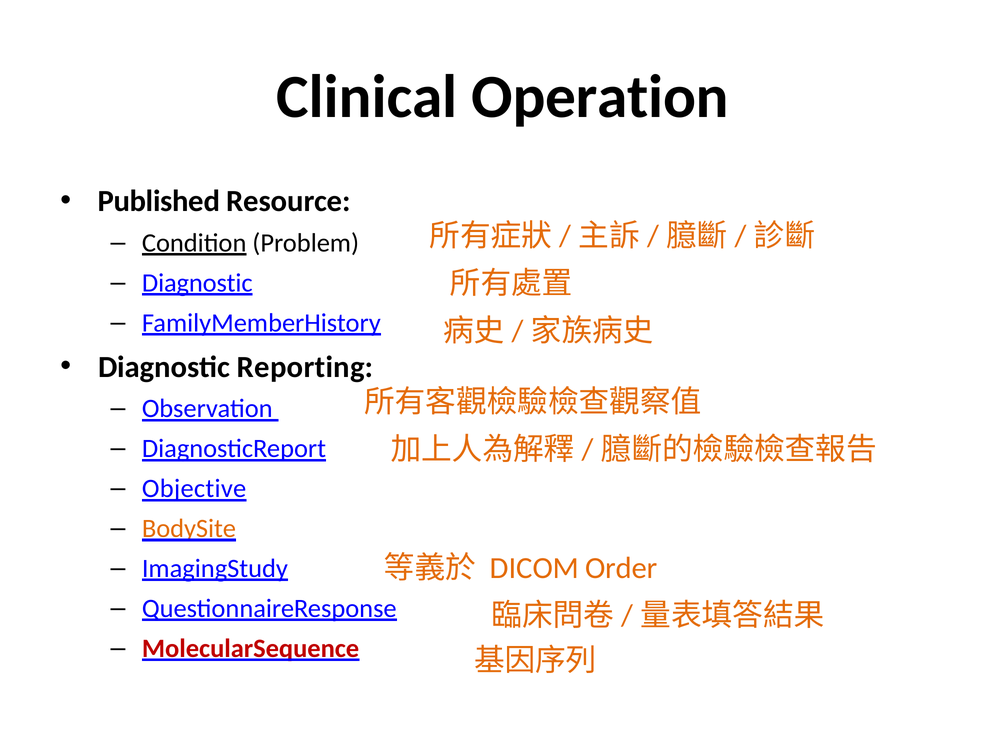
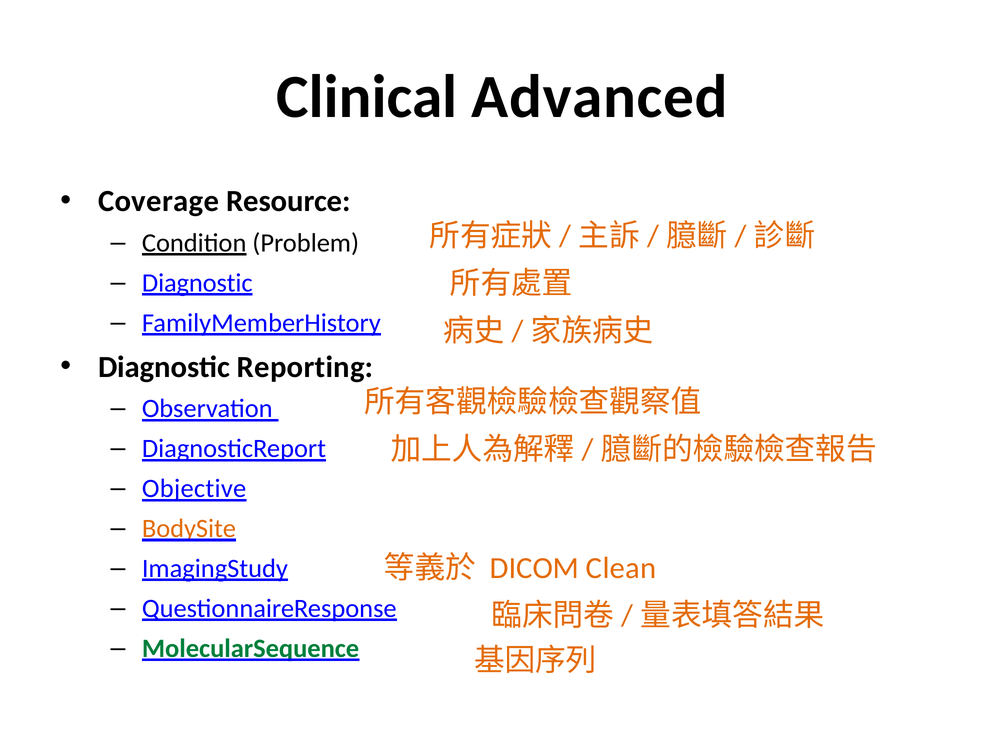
Operation: Operation -> Advanced
Published: Published -> Coverage
Order: Order -> Clean
MolecularSequence colour: red -> green
